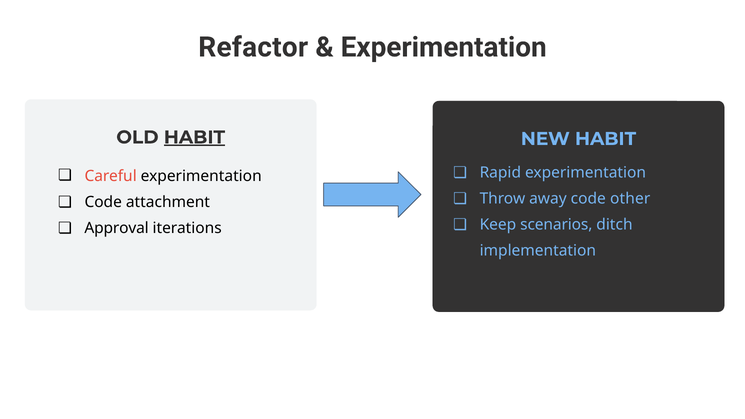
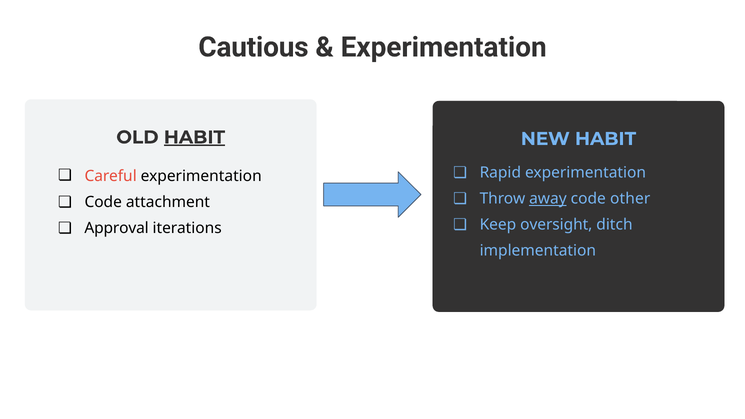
Refactor: Refactor -> Cautious
away underline: none -> present
scenarios: scenarios -> oversight
